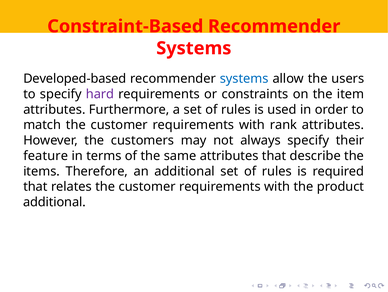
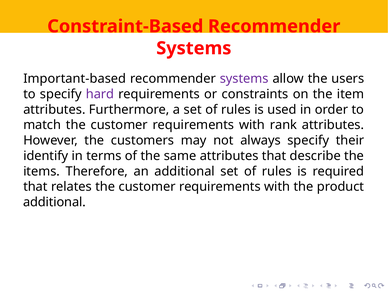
Developed-based: Developed-based -> Important-based
systems at (244, 78) colour: blue -> purple
feature: feature -> identify
